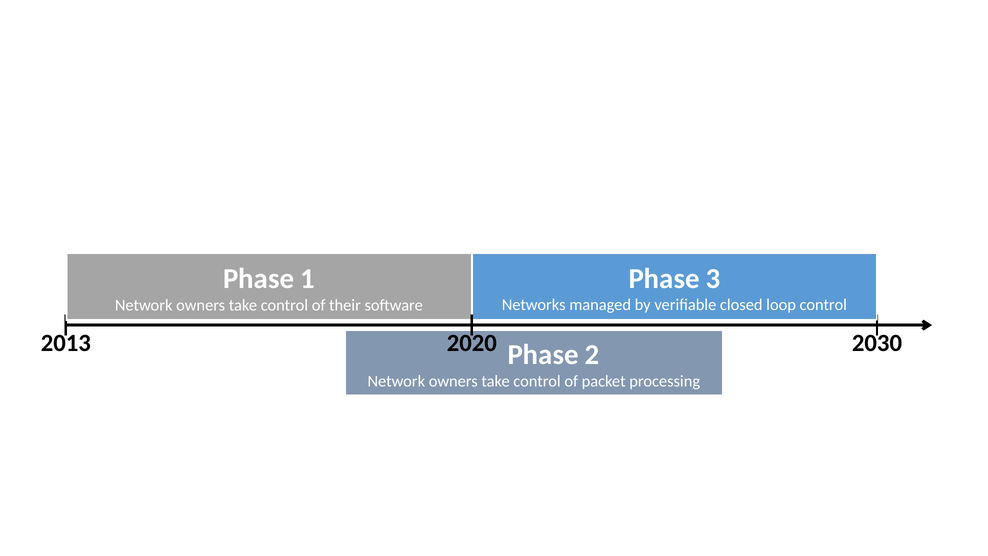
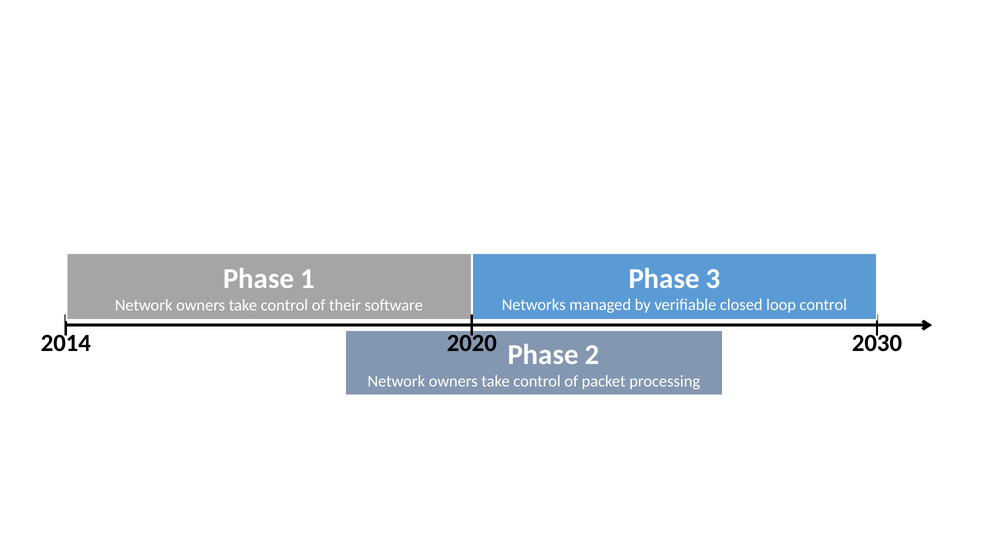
2013: 2013 -> 2014
